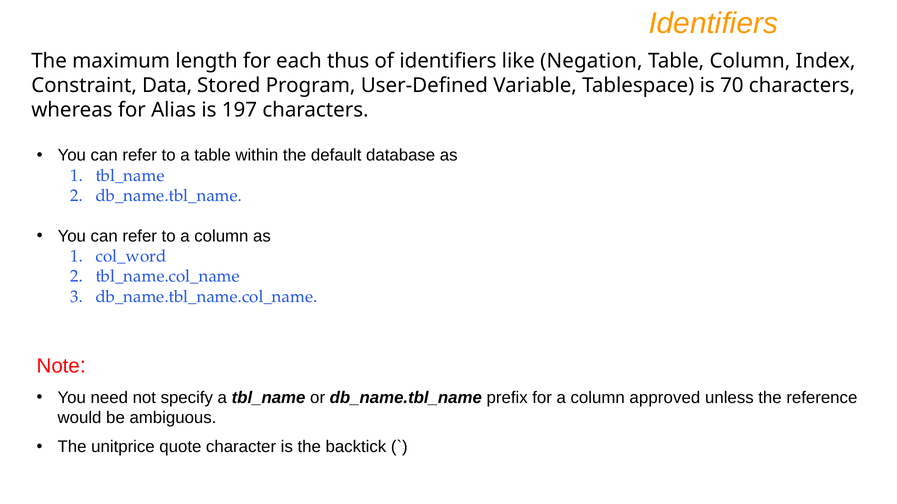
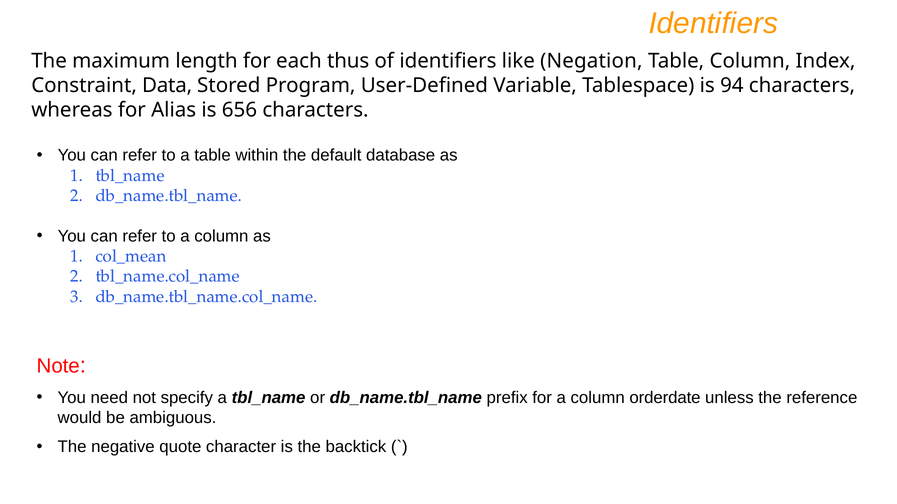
70: 70 -> 94
197: 197 -> 656
col_word: col_word -> col_mean
approved: approved -> orderdate
unitprice: unitprice -> negative
